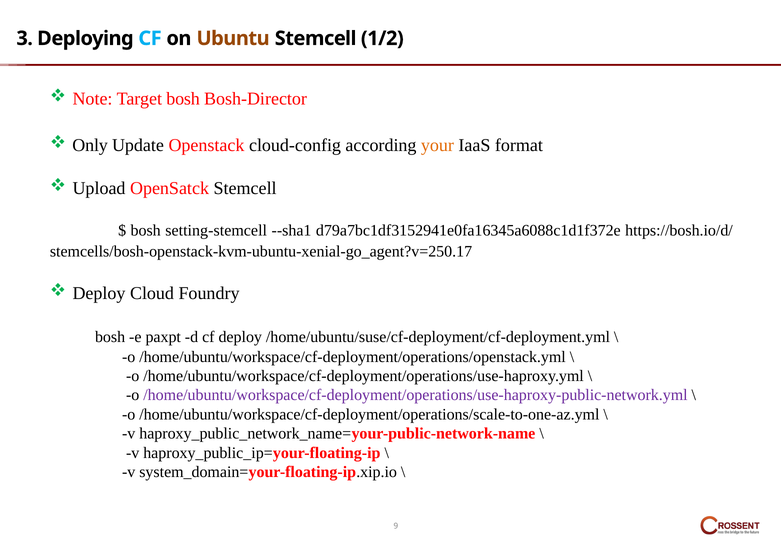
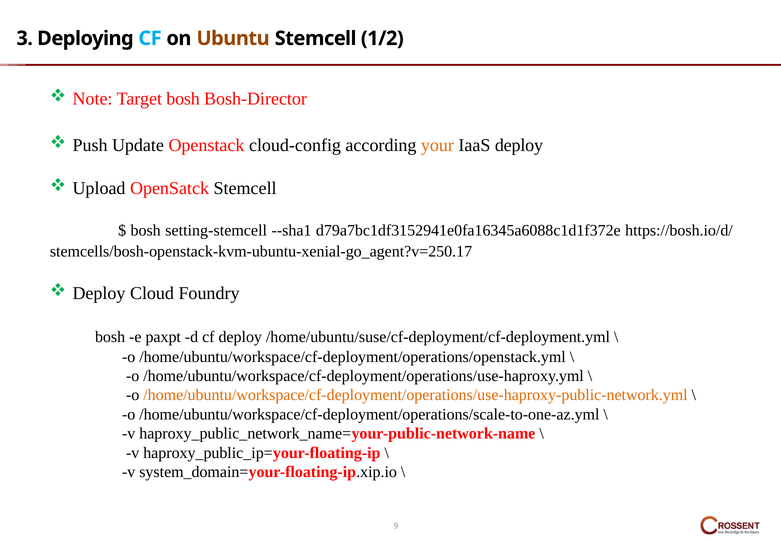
Only: Only -> Push
IaaS format: format -> deploy
/home/ubuntu/workspace/cf-deployment/operations/use-haproxy-public-network.yml colour: purple -> orange
